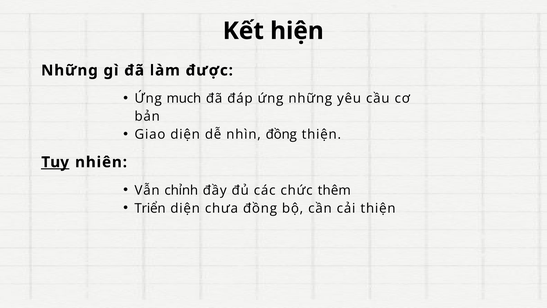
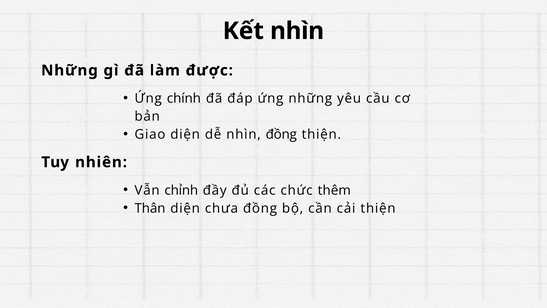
Kết hiện: hiện -> nhìn
much: much -> chính
Tuy underline: present -> none
Triển: Triển -> Thân
